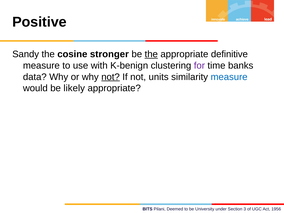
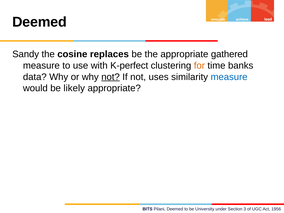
Positive at (39, 22): Positive -> Deemed
stronger: stronger -> replaces
the at (151, 54) underline: present -> none
definitive: definitive -> gathered
K-benign: K-benign -> K-perfect
for colour: purple -> orange
units: units -> uses
